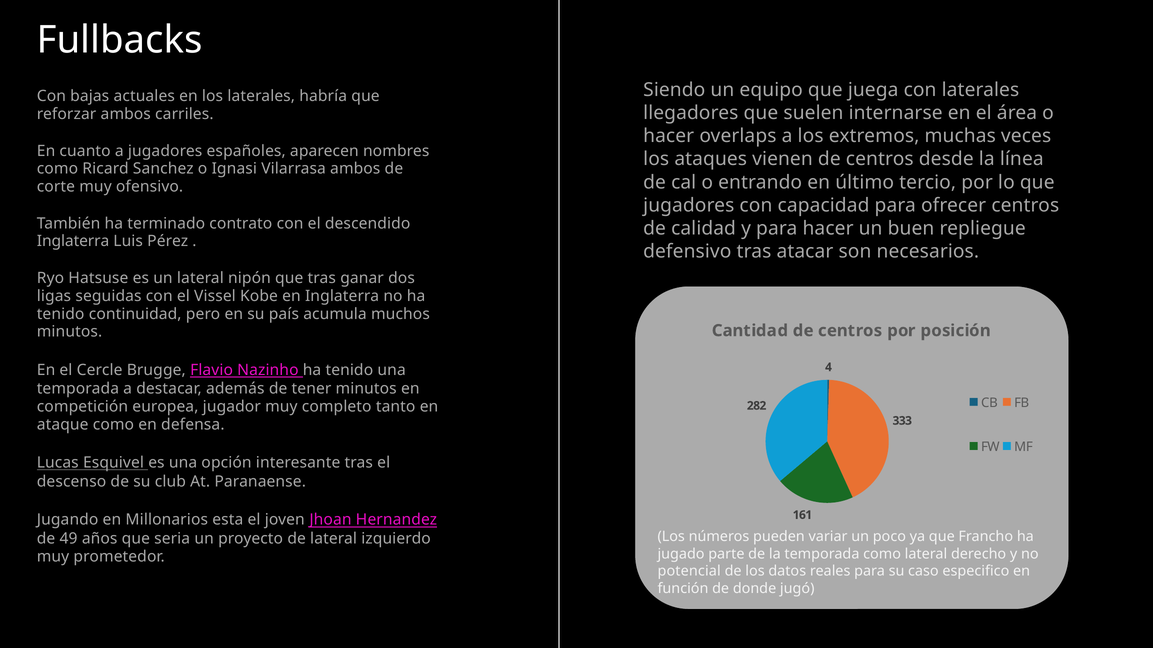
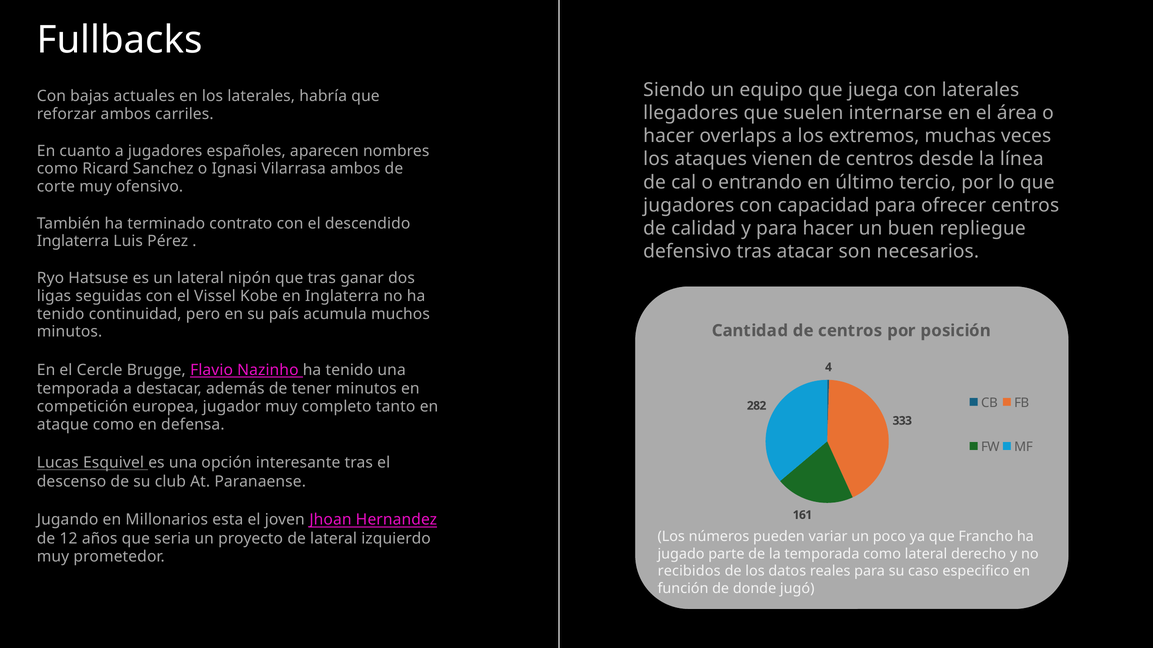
49: 49 -> 12
potencial: potencial -> recibidos
